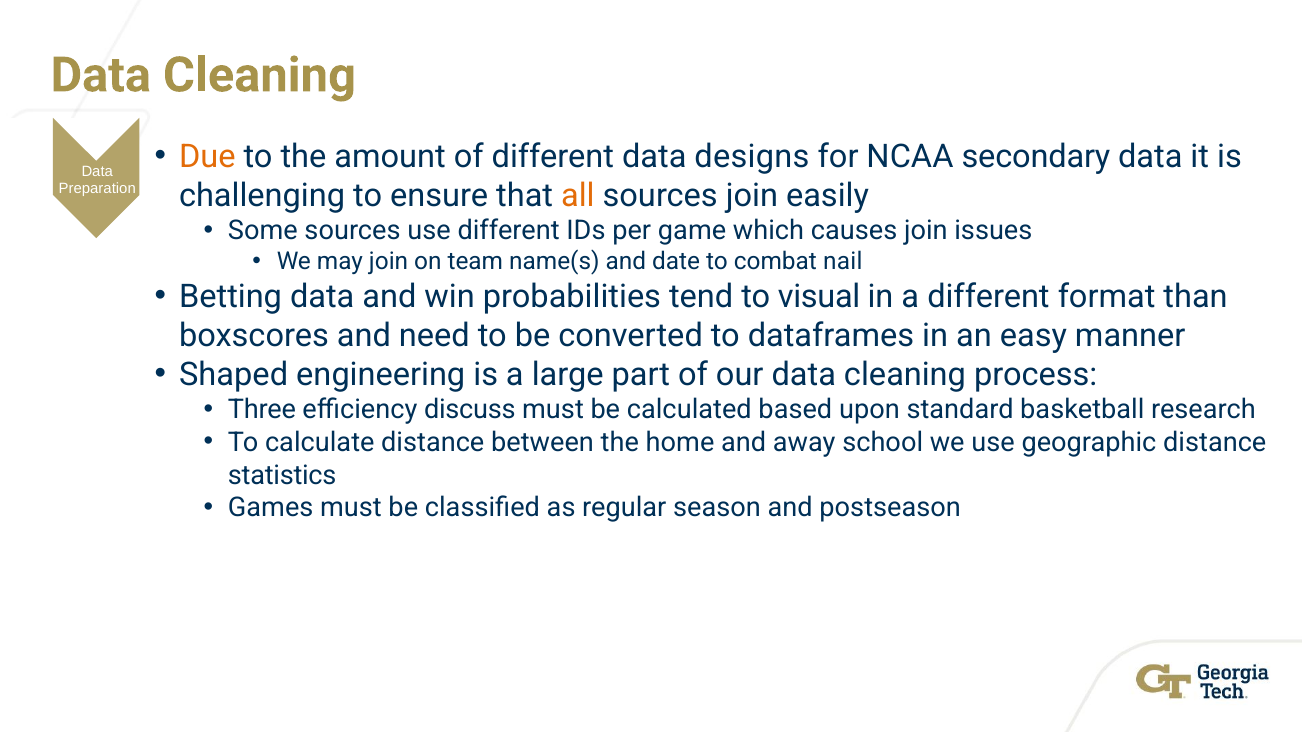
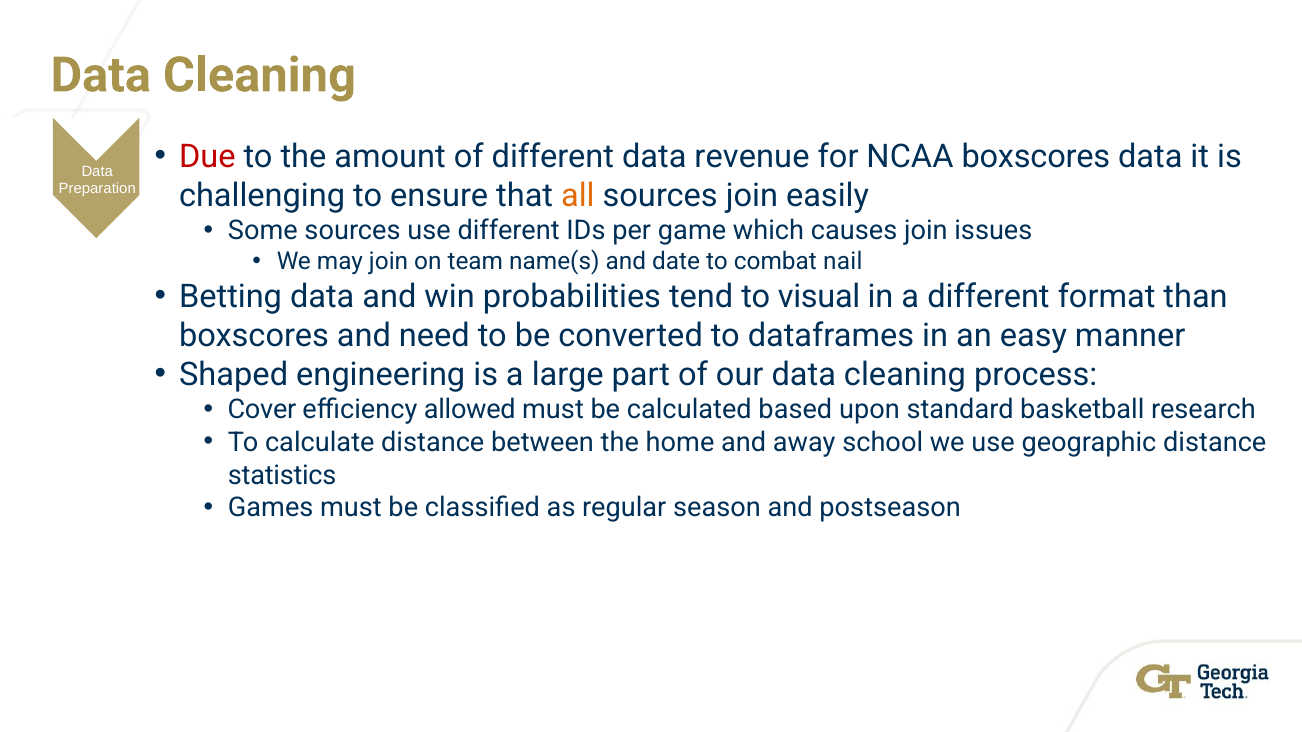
Due colour: orange -> red
designs: designs -> revenue
NCAA secondary: secondary -> boxscores
Three: Three -> Cover
discuss: discuss -> allowed
